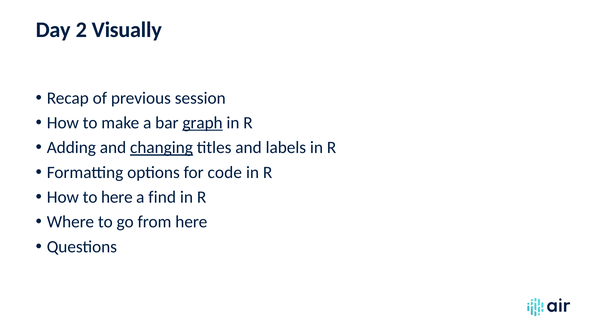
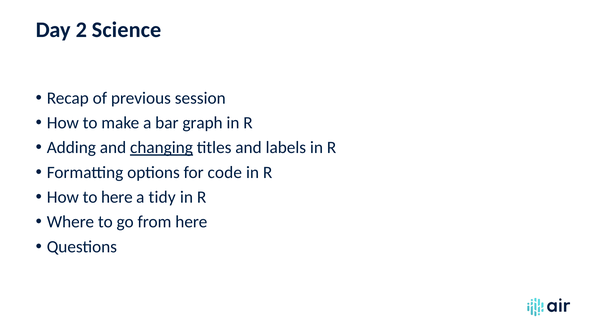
Visually: Visually -> Science
graph underline: present -> none
find: find -> tidy
